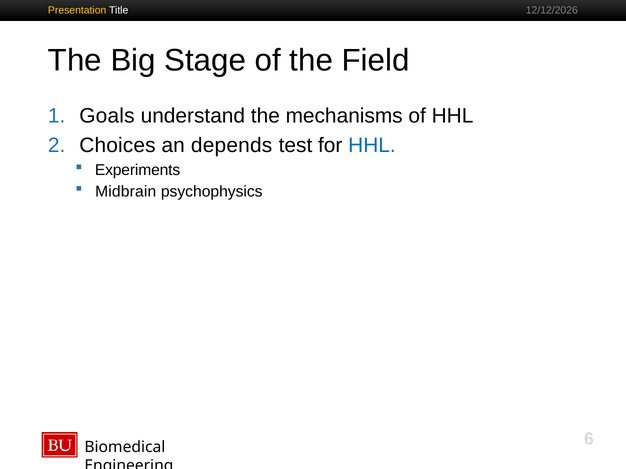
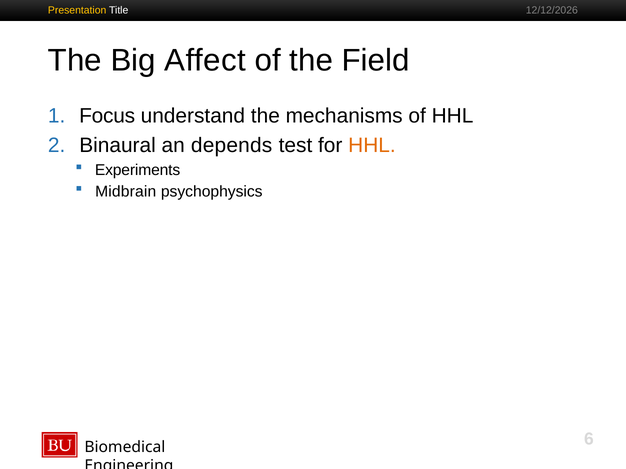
Stage: Stage -> Affect
Goals: Goals -> Focus
Choices: Choices -> Binaural
HHL at (372, 145) colour: blue -> orange
